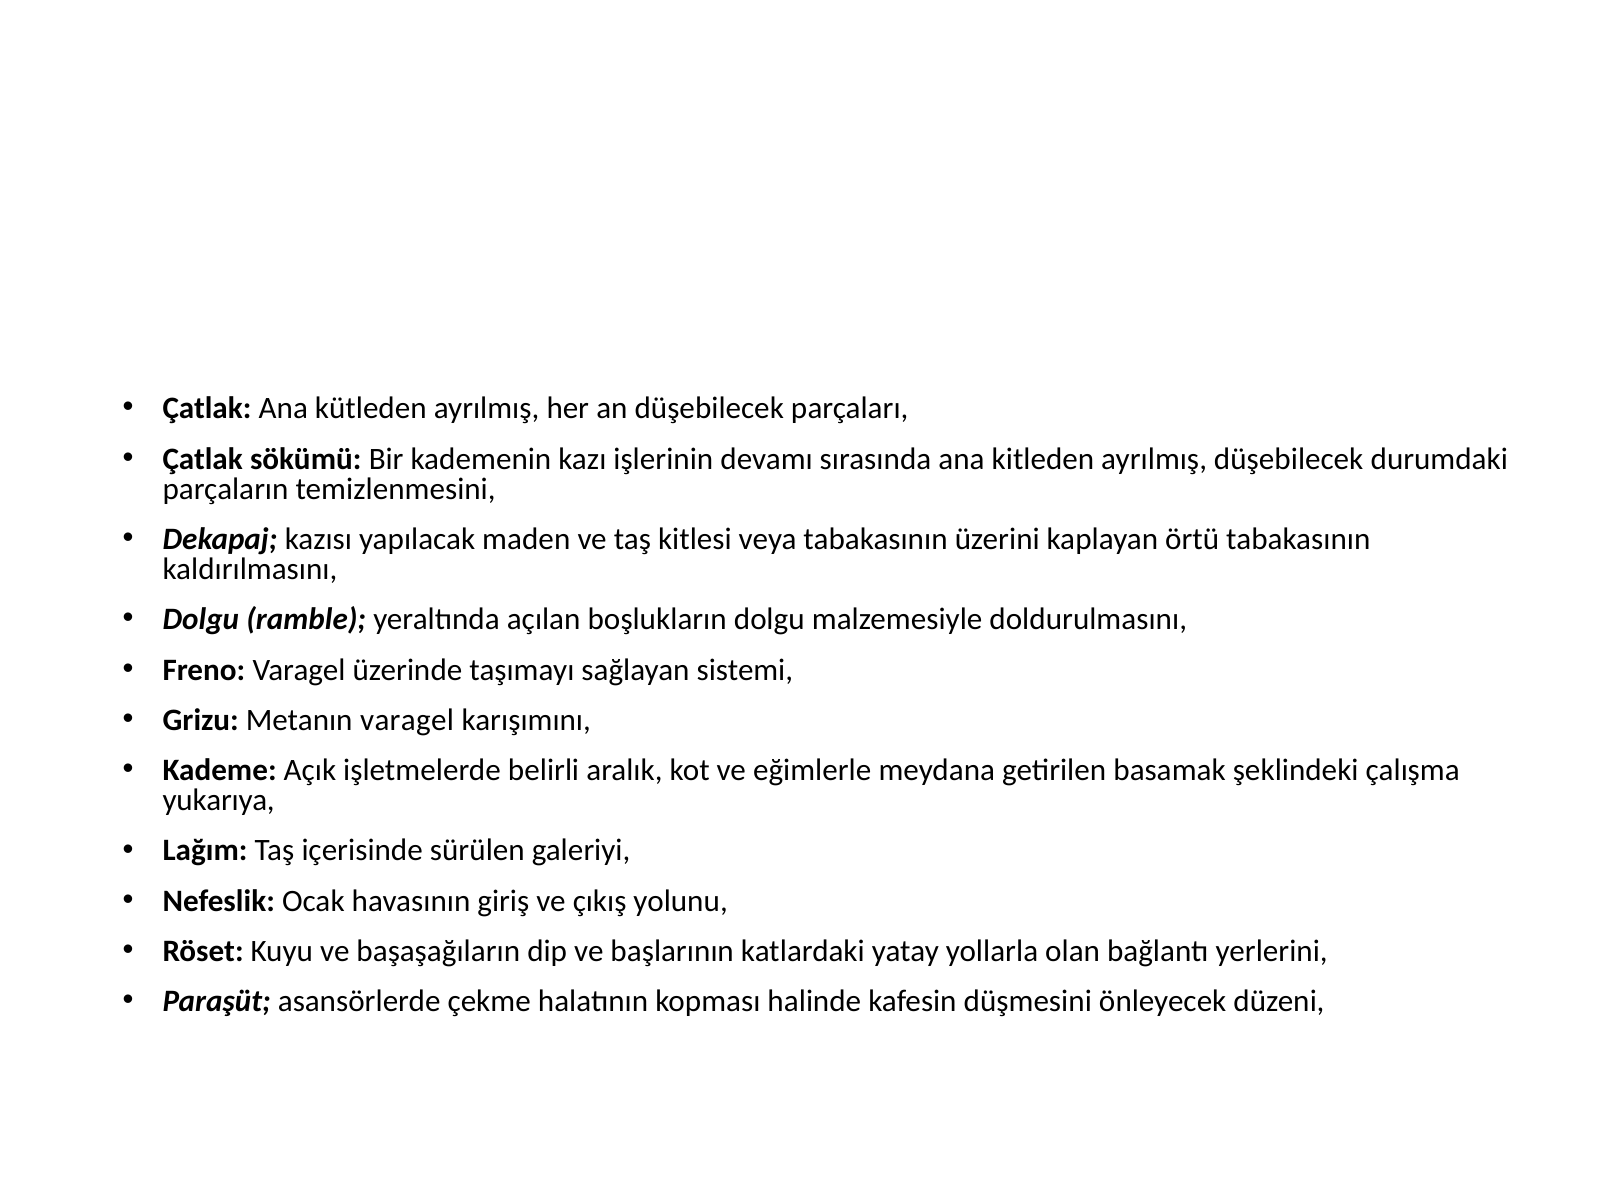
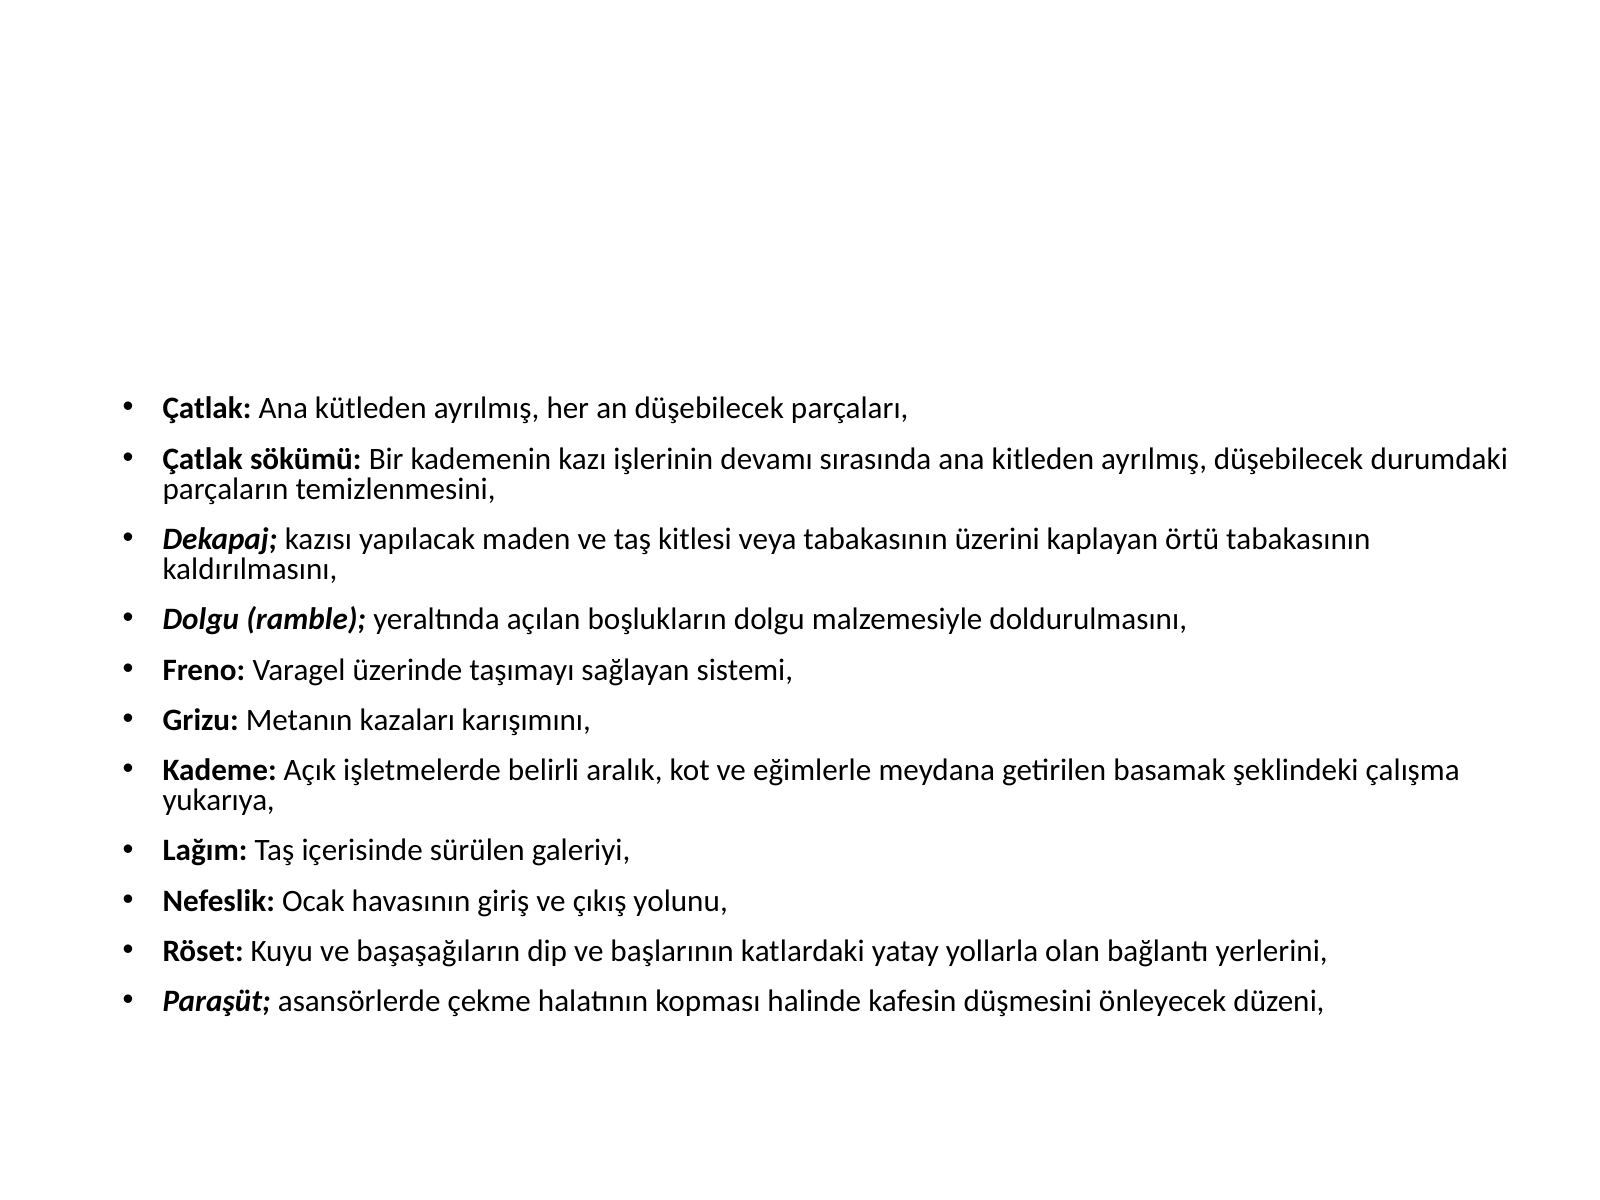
Metanın varagel: varagel -> kazaları
